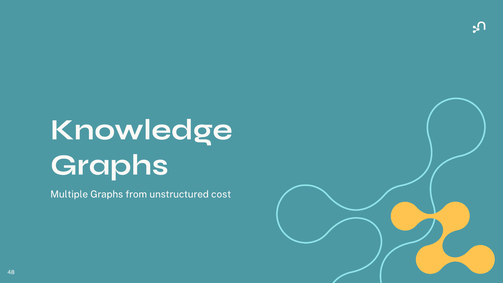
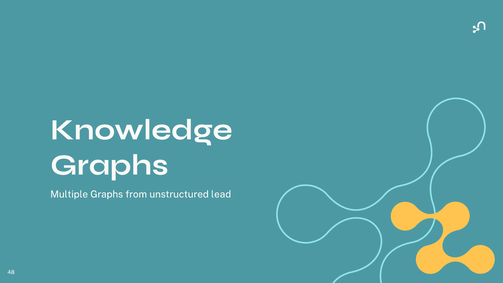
cost: cost -> lead
